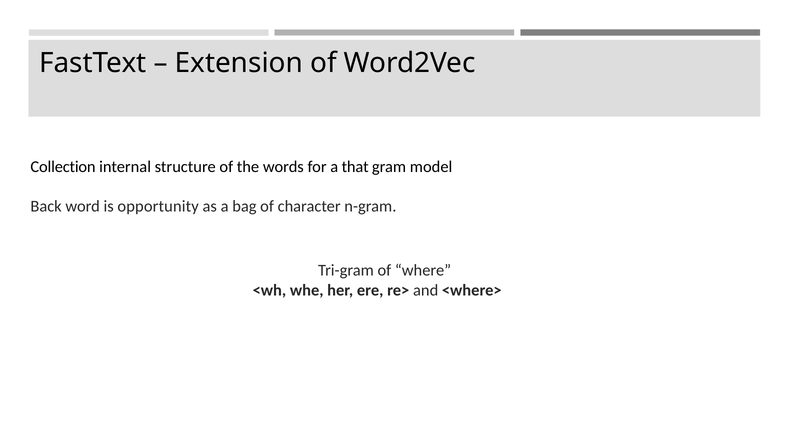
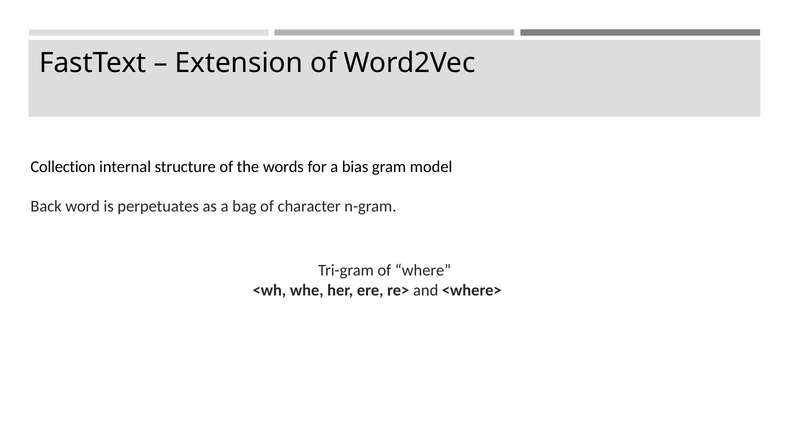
that: that -> bias
opportunity: opportunity -> perpetuates
